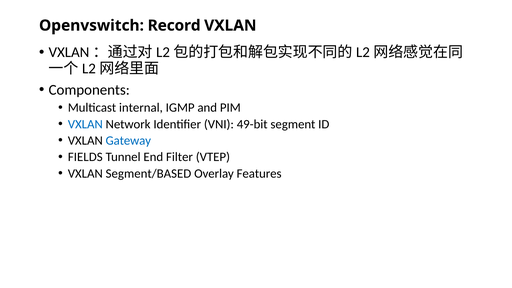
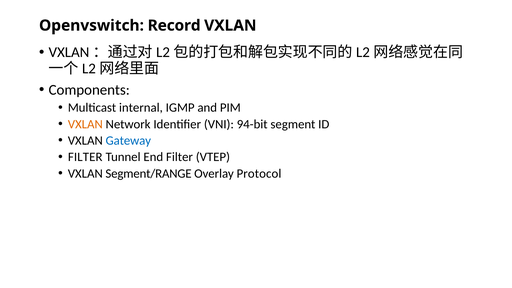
VXLAN at (85, 124) colour: blue -> orange
49-bit: 49-bit -> 94-bit
FIELDS at (85, 157): FIELDS -> FILTER
Segment/BASED: Segment/BASED -> Segment/RANGE
Features: Features -> Protocol
